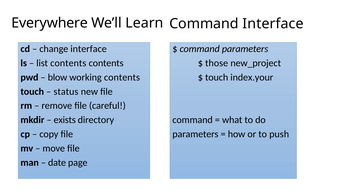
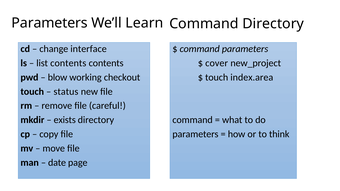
Everywhere at (50, 23): Everywhere -> Parameters
Command Interface: Interface -> Directory
those: those -> cover
working contents: contents -> checkout
index.your: index.your -> index.area
push: push -> think
